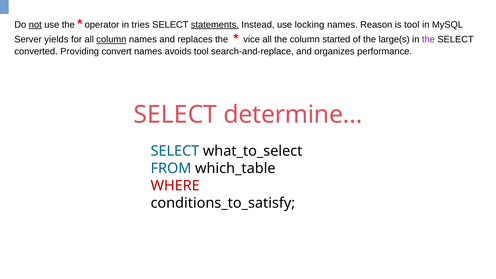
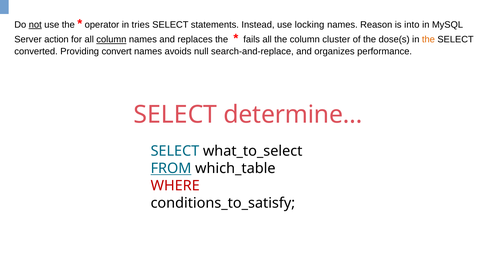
statements underline: present -> none
is tool: tool -> into
yields: yields -> action
vice: vice -> fails
started: started -> cluster
large(s: large(s -> dose(s
the at (428, 40) colour: purple -> orange
avoids tool: tool -> null
FROM underline: none -> present
